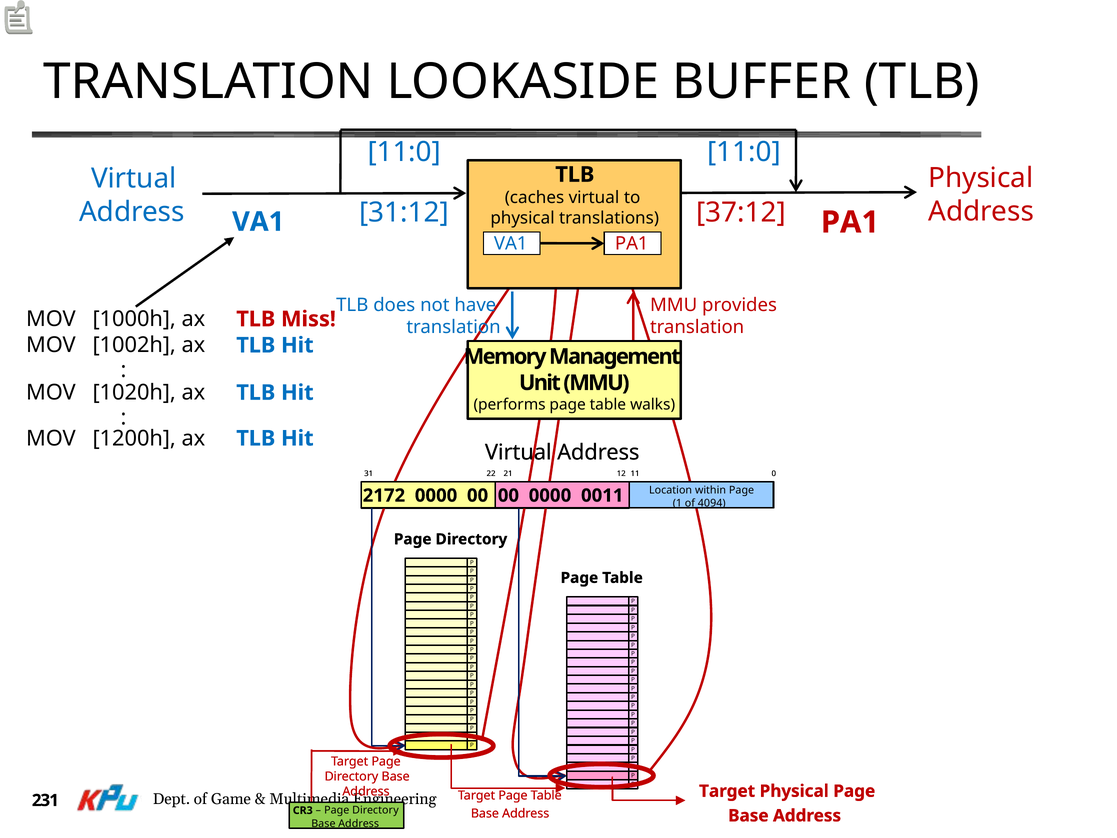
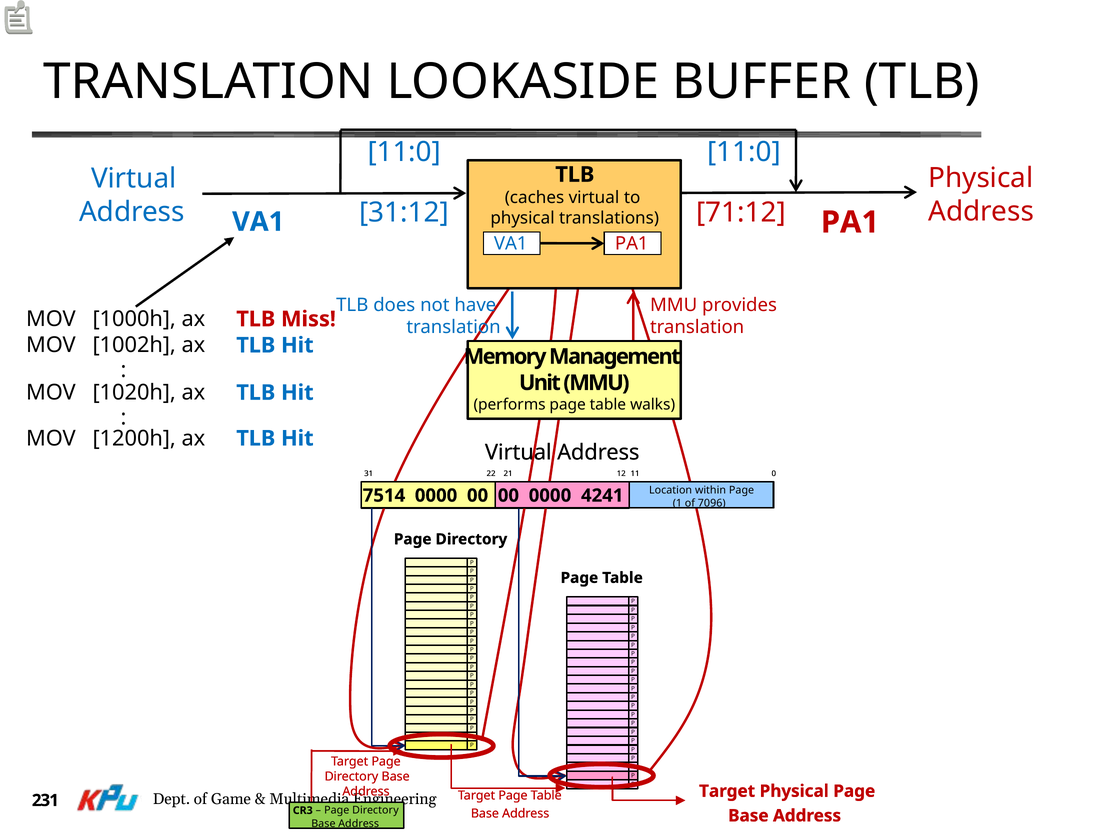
37:12: 37:12 -> 71:12
2172: 2172 -> 7514
0011: 0011 -> 4241
4094: 4094 -> 7096
